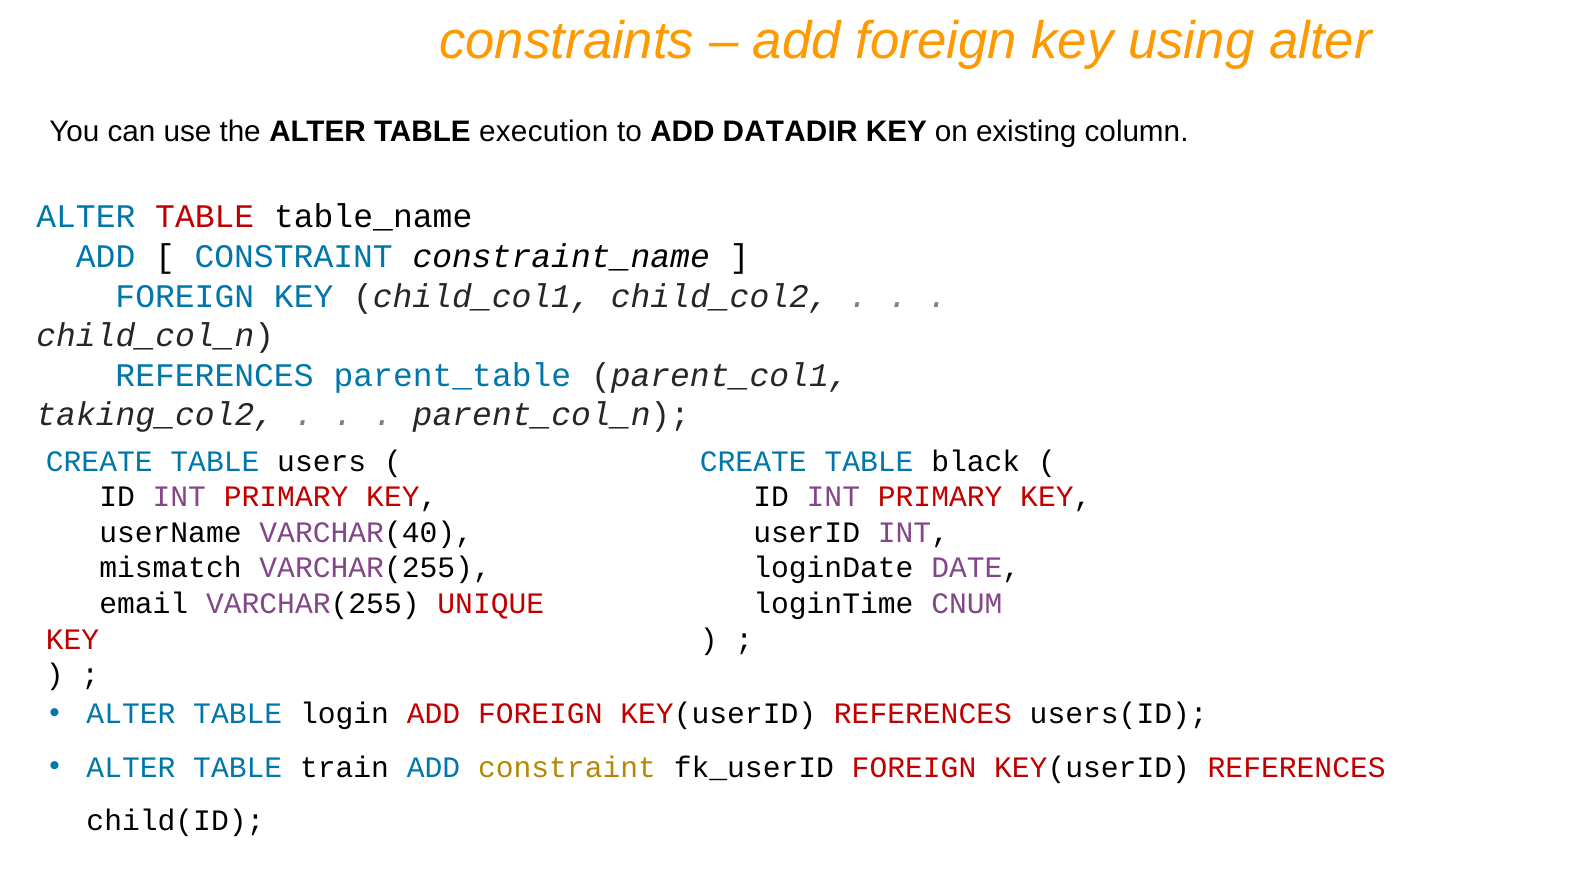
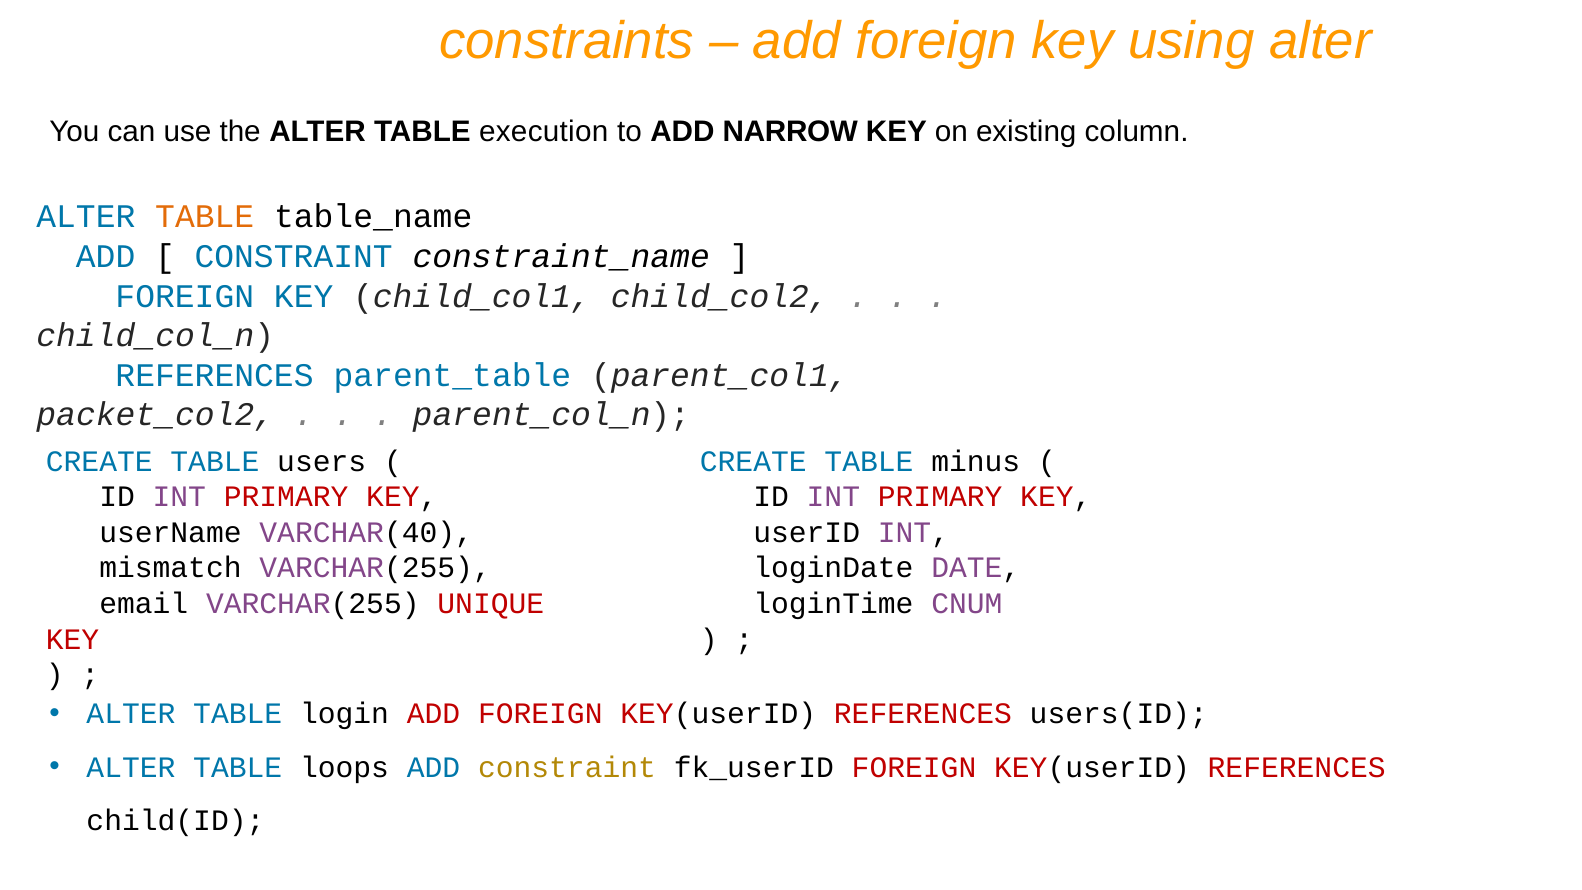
DATADIR: DATADIR -> NARROW
TABLE at (205, 217) colour: red -> orange
taking_col2: taking_col2 -> packet_col2
black: black -> minus
train: train -> loops
